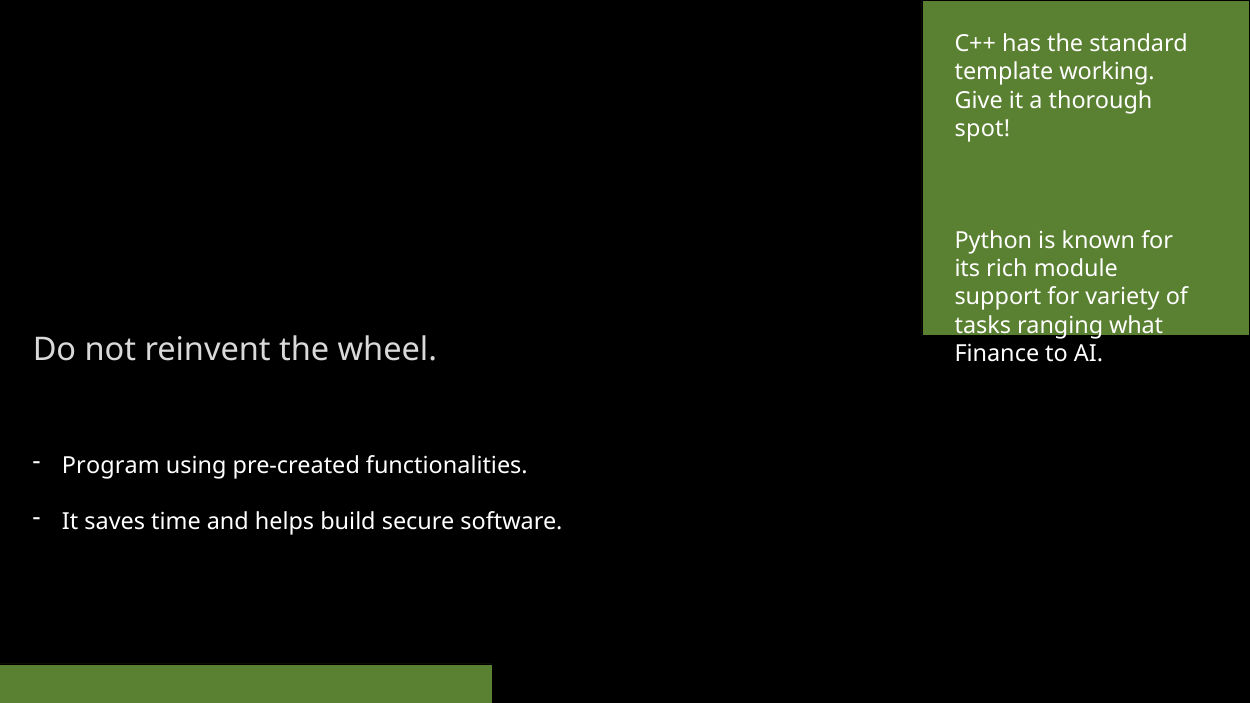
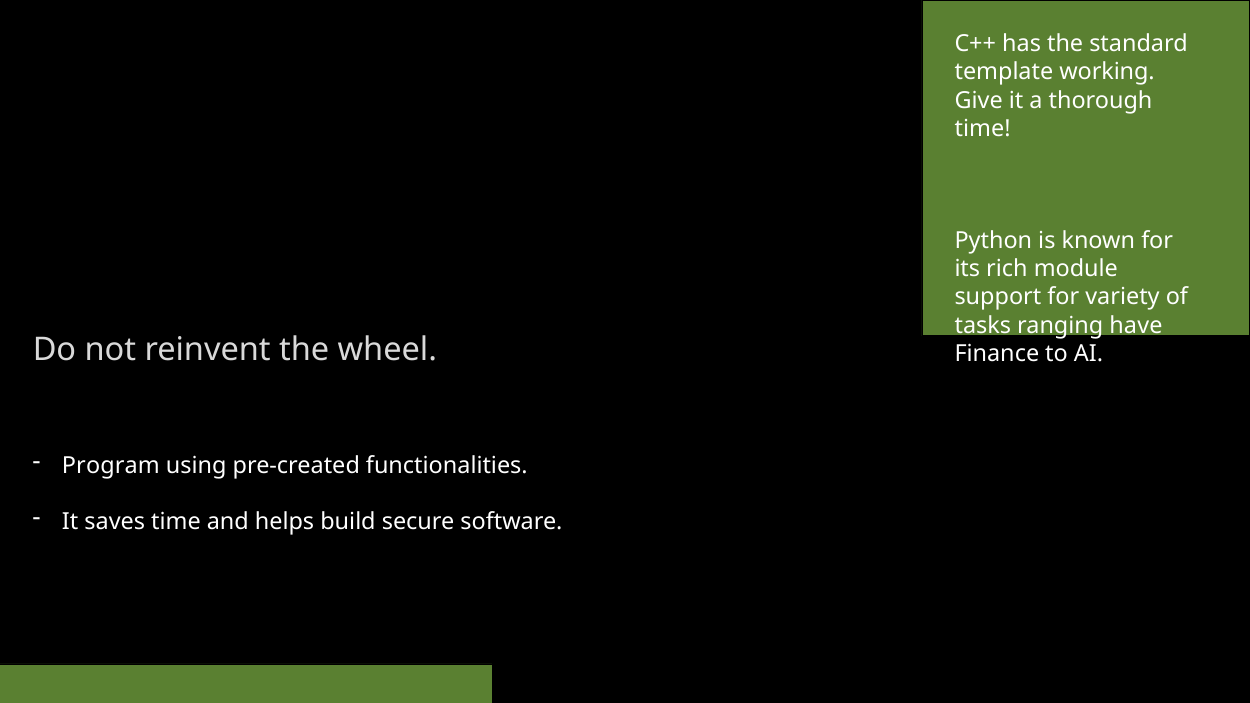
spot at (982, 128): spot -> time
what: what -> have
